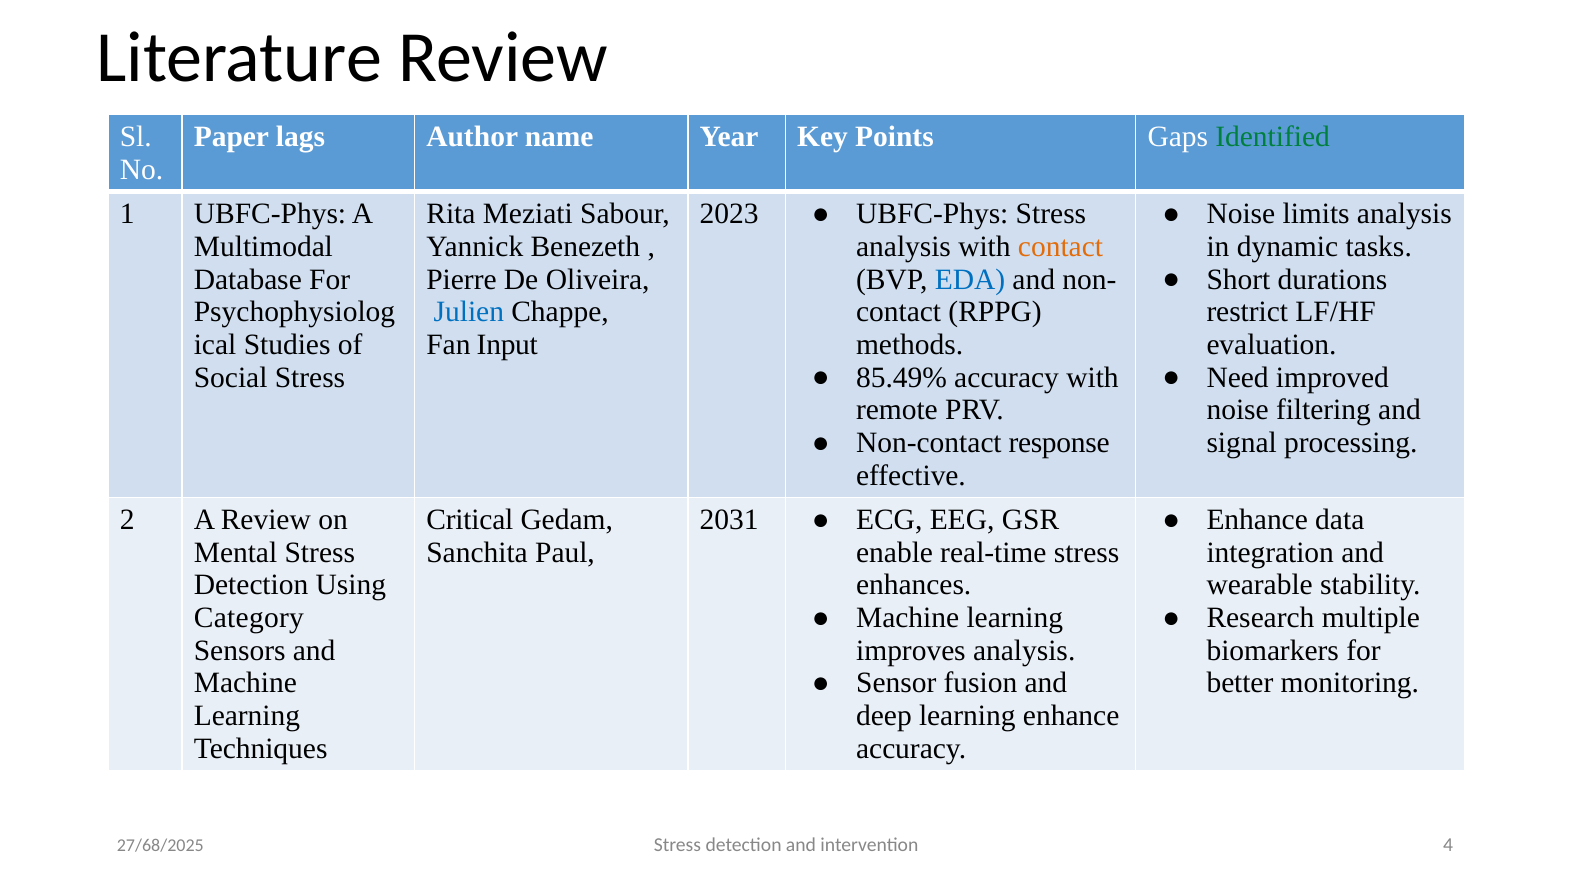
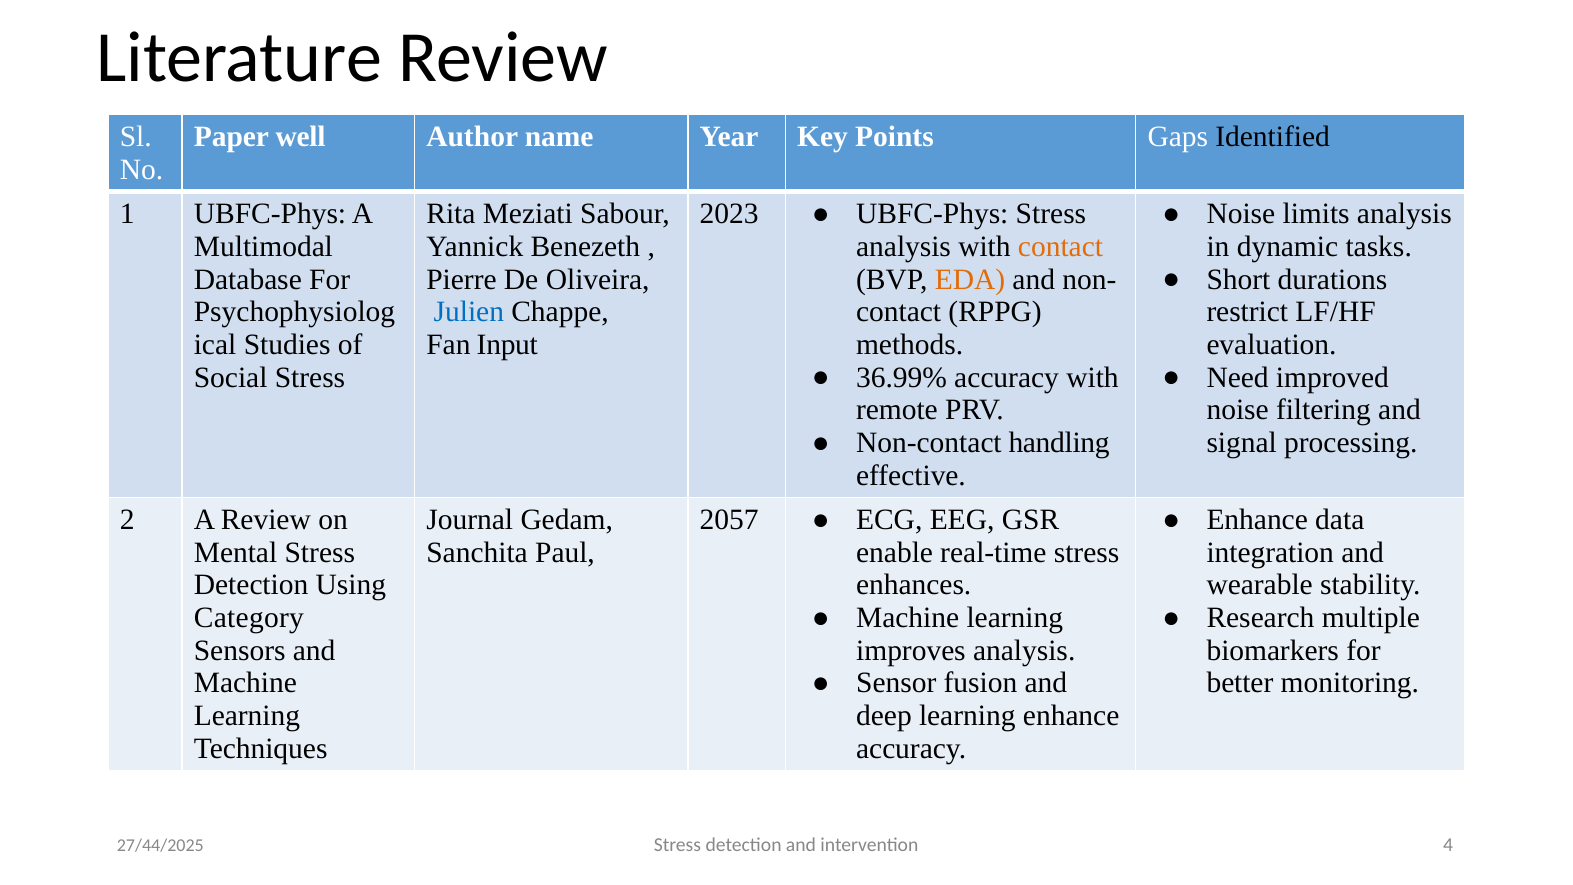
lags: lags -> well
Identified colour: green -> black
EDA colour: blue -> orange
85.49%: 85.49% -> 36.99%
response: response -> handling
Critical: Critical -> Journal
2031: 2031 -> 2057
27/68/2025: 27/68/2025 -> 27/44/2025
